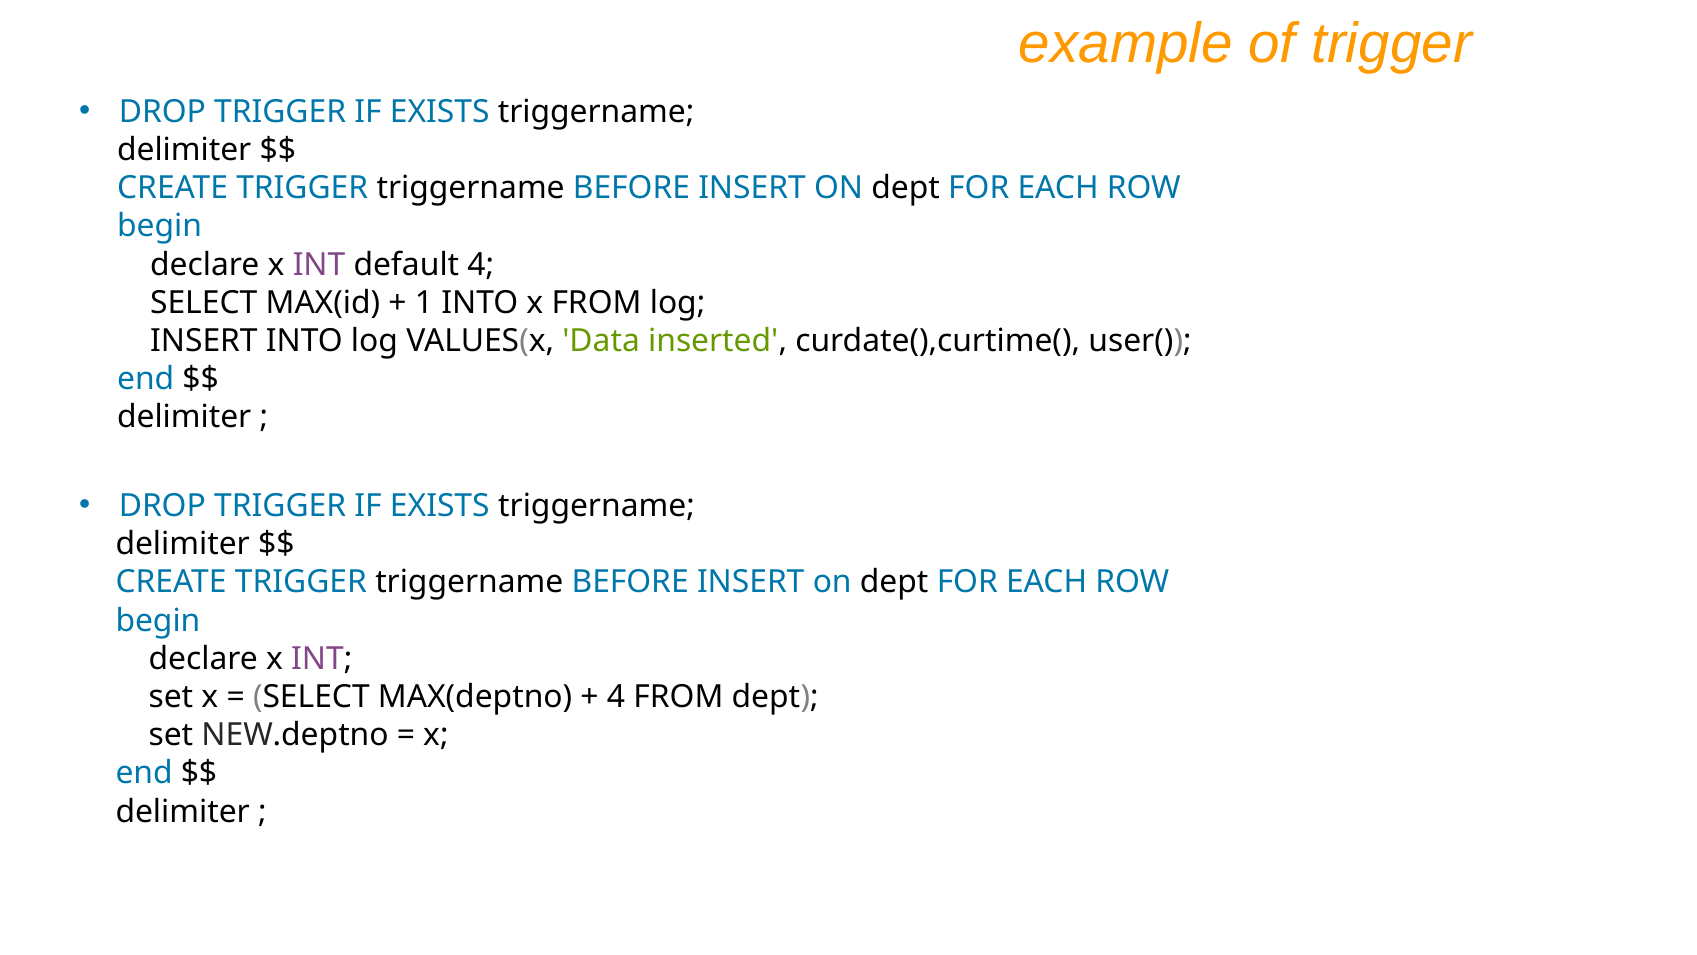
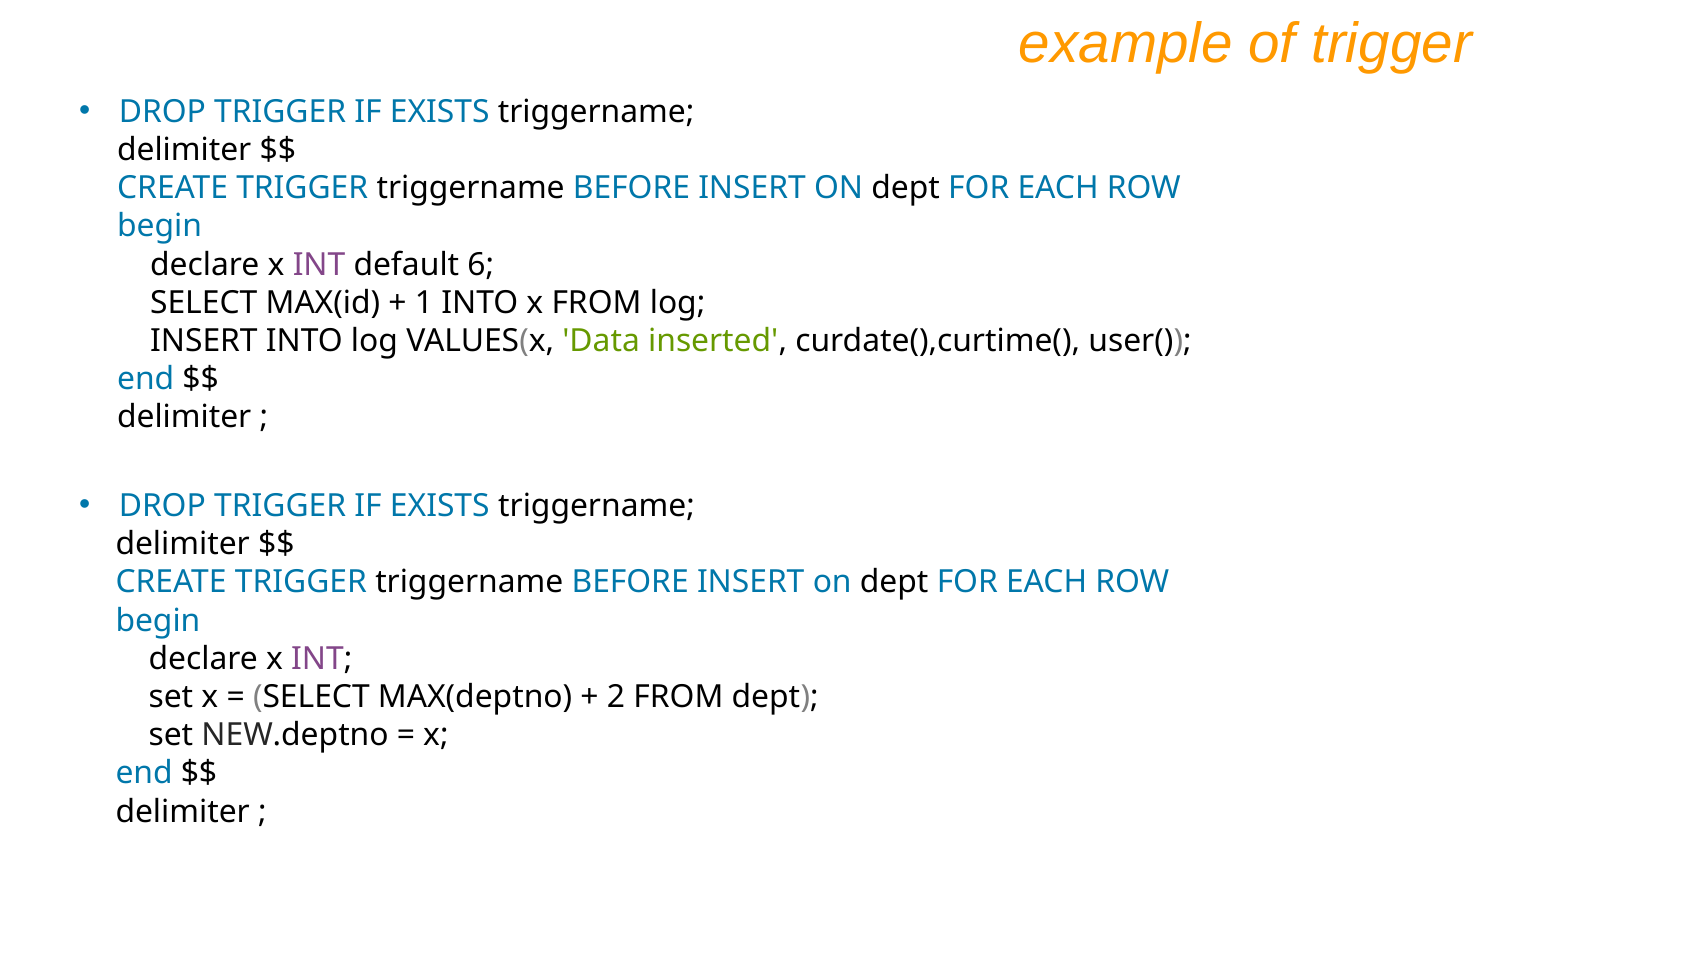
default 4: 4 -> 6
4 at (616, 697): 4 -> 2
